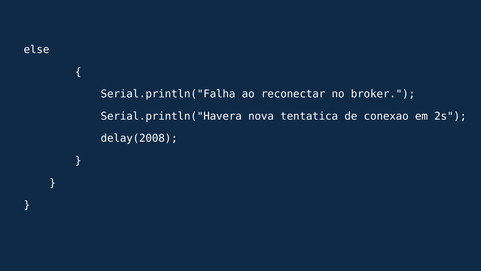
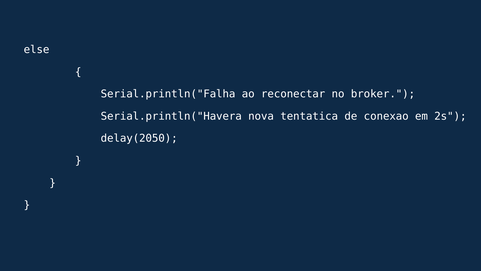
delay(2008: delay(2008 -> delay(2050
